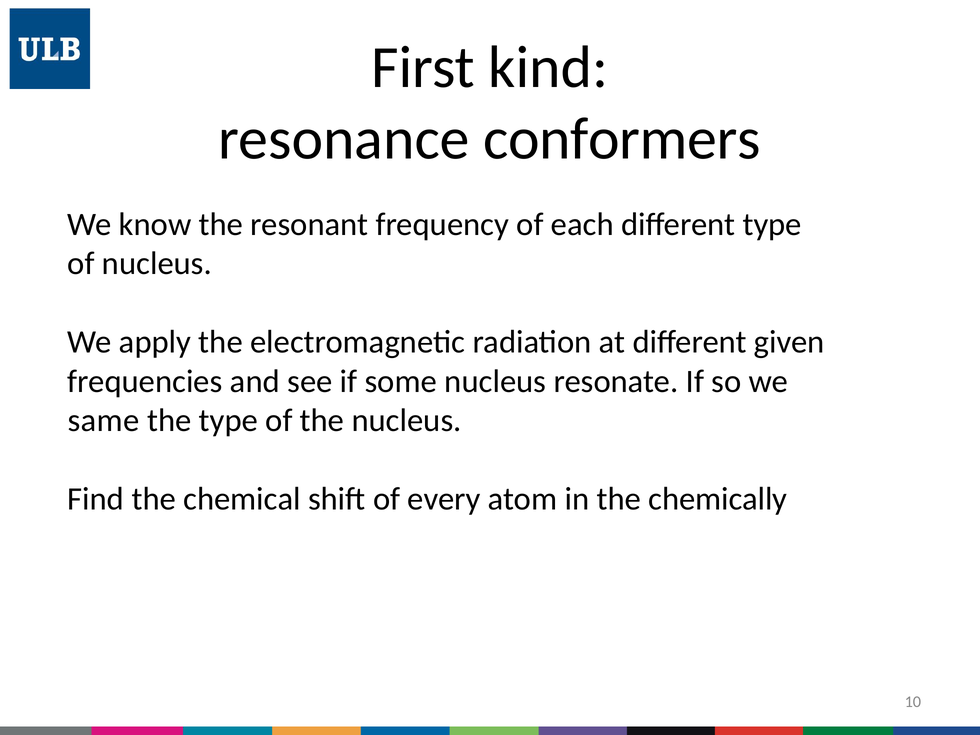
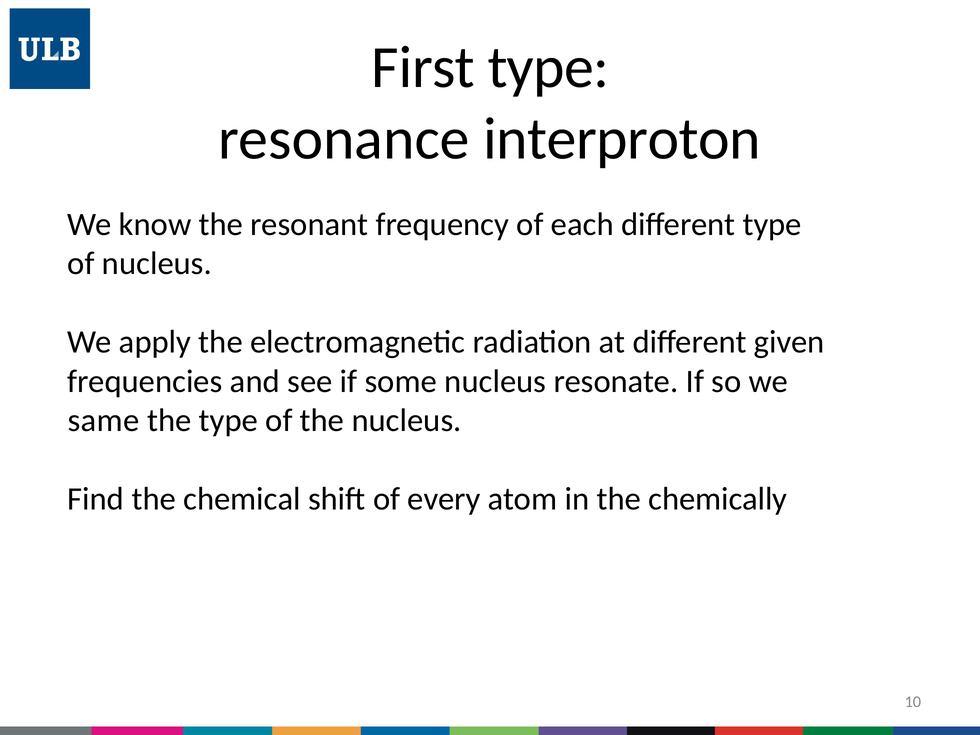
First kind: kind -> type
conformers: conformers -> interproton
